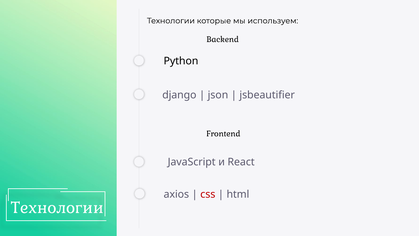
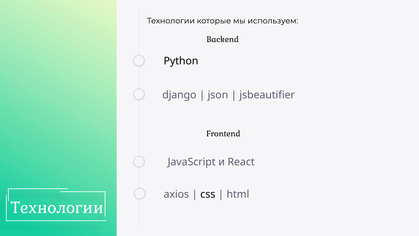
css colour: red -> black
